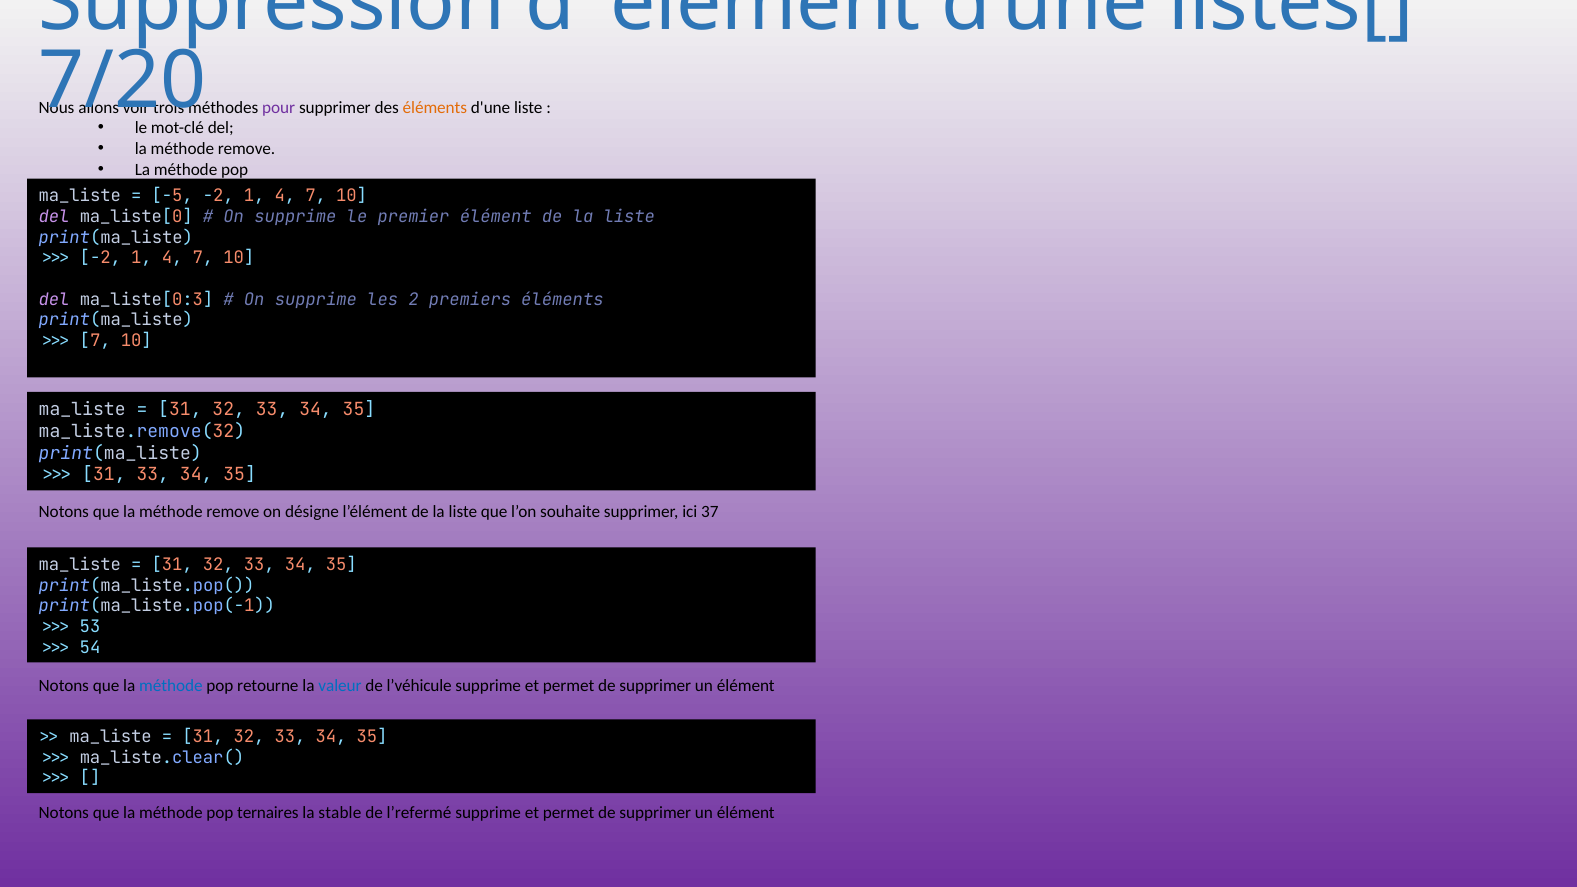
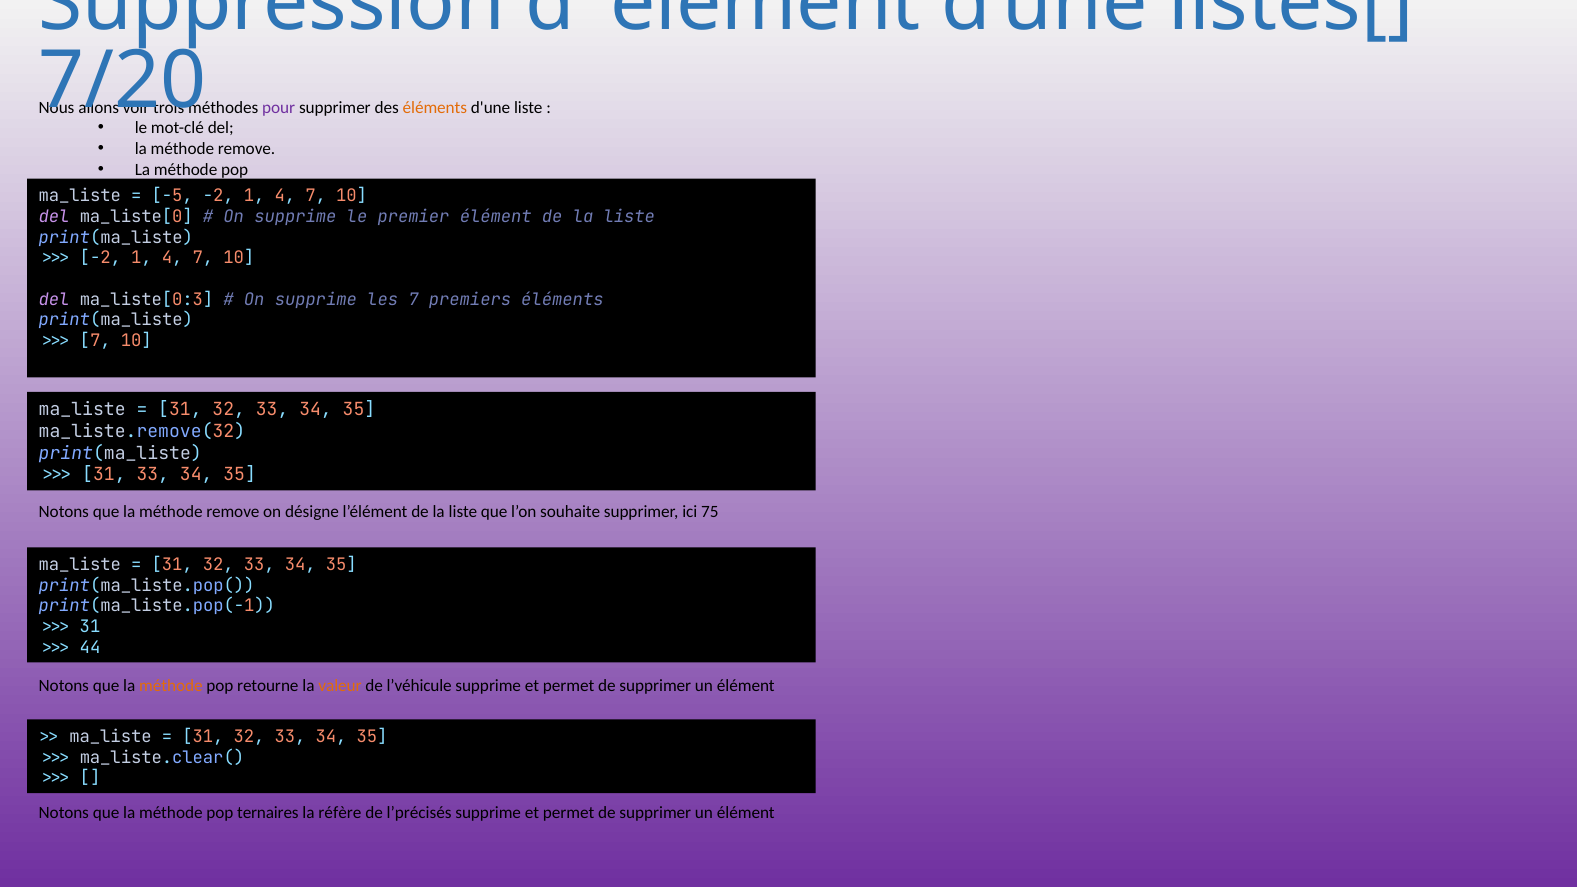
les 2: 2 -> 7
37: 37 -> 75
53 at (90, 627): 53 -> 31
54: 54 -> 44
méthode at (171, 686) colour: blue -> orange
valeur colour: blue -> orange
stable: stable -> réfère
l’refermé: l’refermé -> l’précisés
